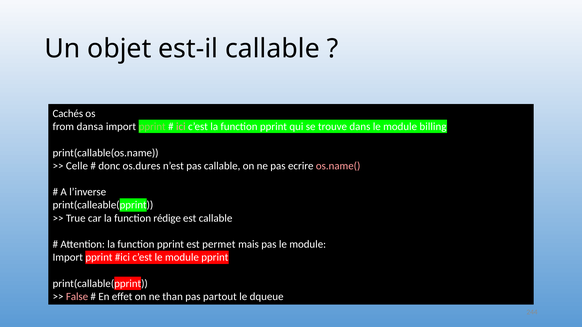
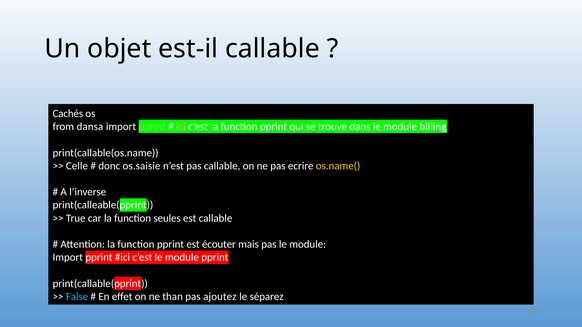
os.dures: os.dures -> os.saisie
os.name( colour: pink -> yellow
rédige: rédige -> seules
permet: permet -> écouter
False colour: pink -> light blue
partout: partout -> ajoutez
dqueue: dqueue -> séparez
